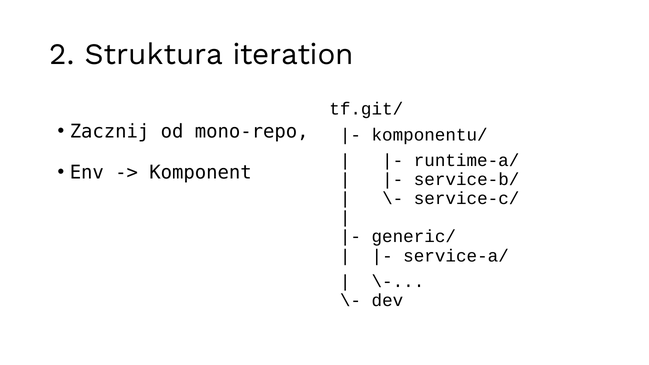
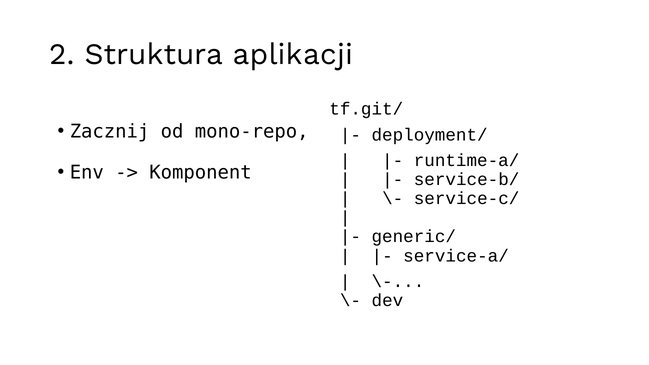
iteration: iteration -> aplikacji
komponentu/: komponentu/ -> deployment/
